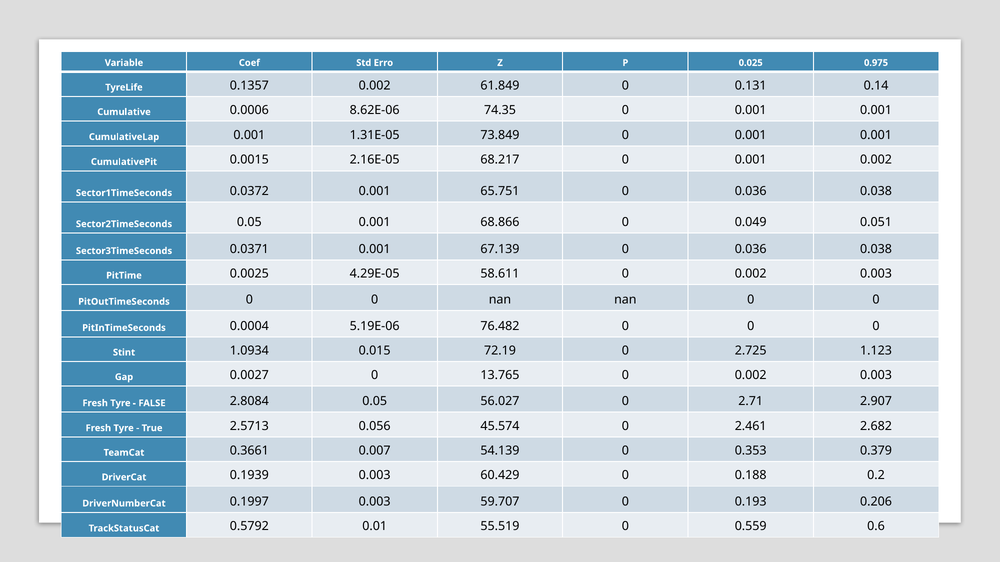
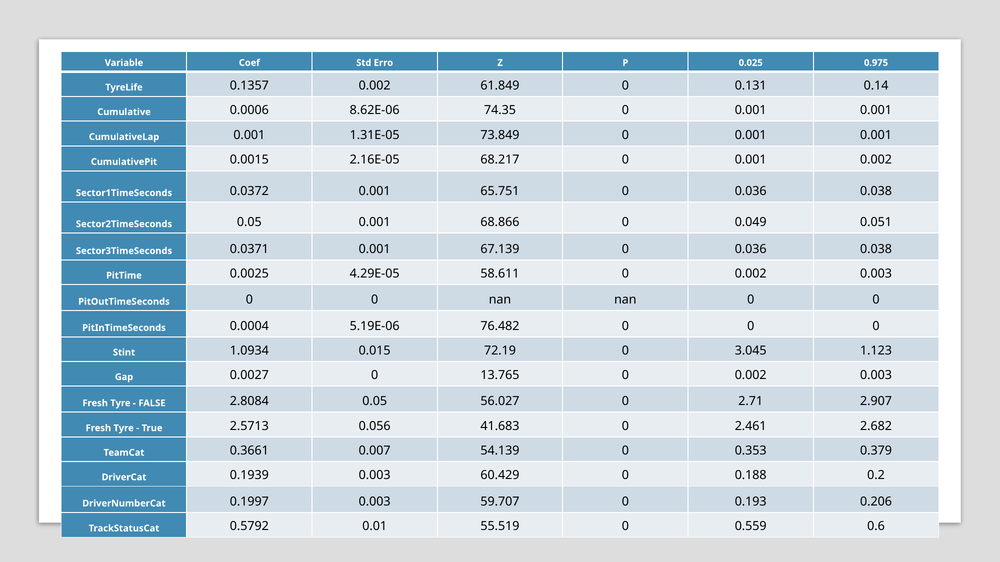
2.725: 2.725 -> 3.045
45.574: 45.574 -> 41.683
